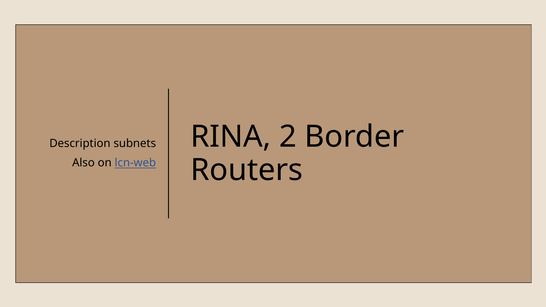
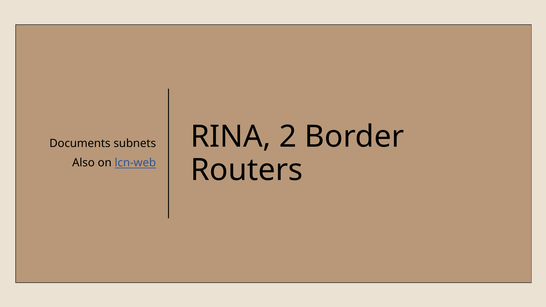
Description: Description -> Documents
